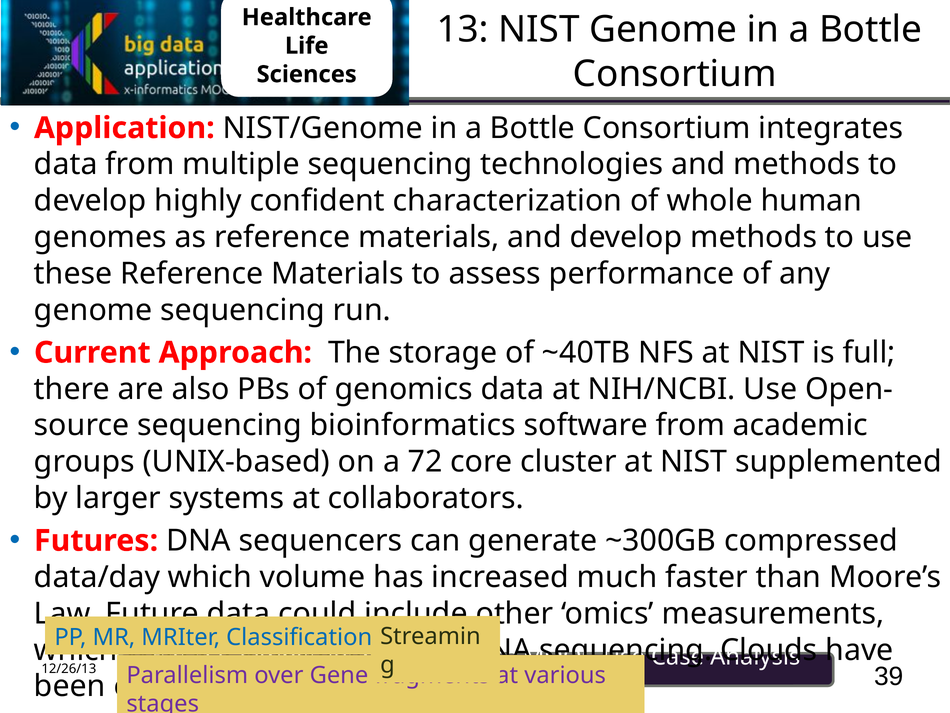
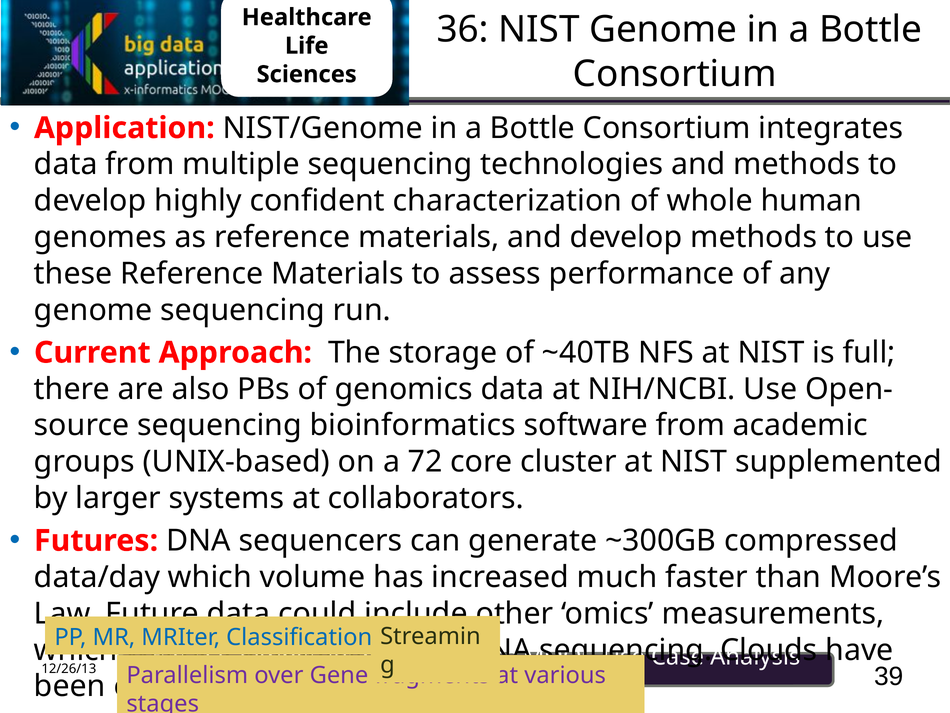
13: 13 -> 36
